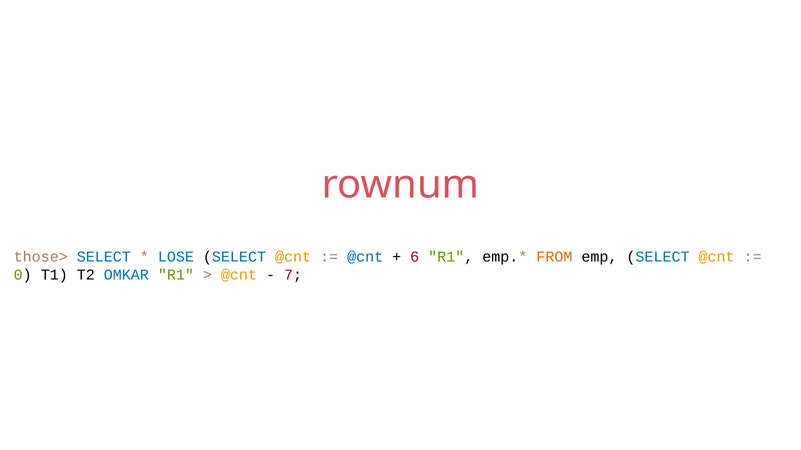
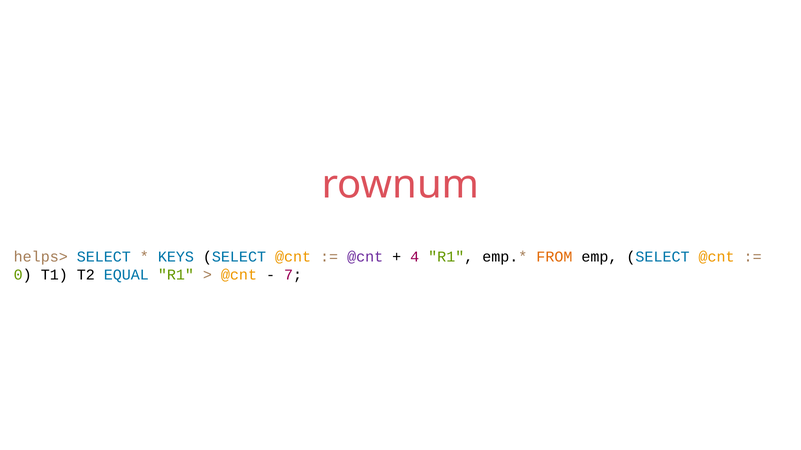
those>: those> -> helps>
LOSE: LOSE -> KEYS
@cnt at (365, 257) colour: blue -> purple
6: 6 -> 4
OMKAR: OMKAR -> EQUAL
